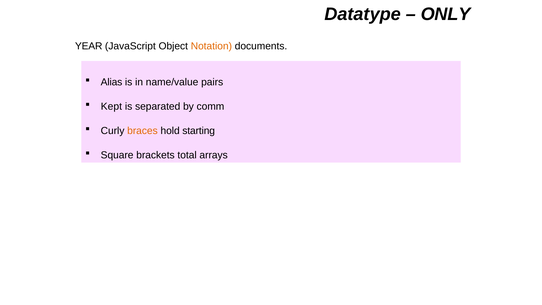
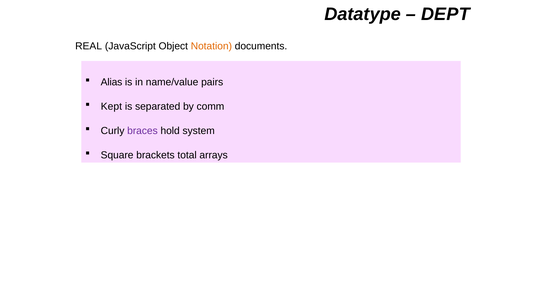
ONLY: ONLY -> DEPT
YEAR: YEAR -> REAL
braces colour: orange -> purple
starting: starting -> system
